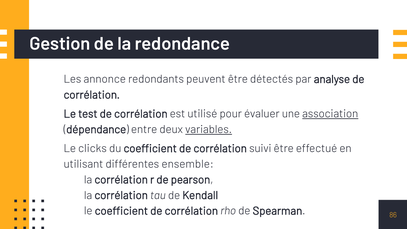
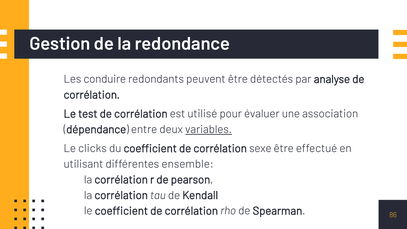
annonce: annonce -> conduire
association underline: present -> none
suivi: suivi -> sexe
